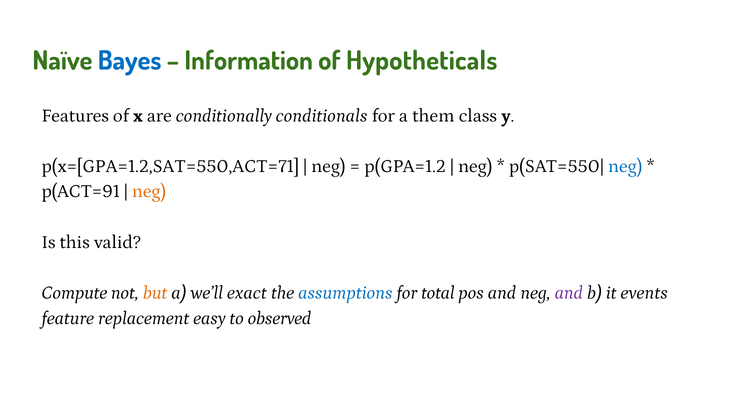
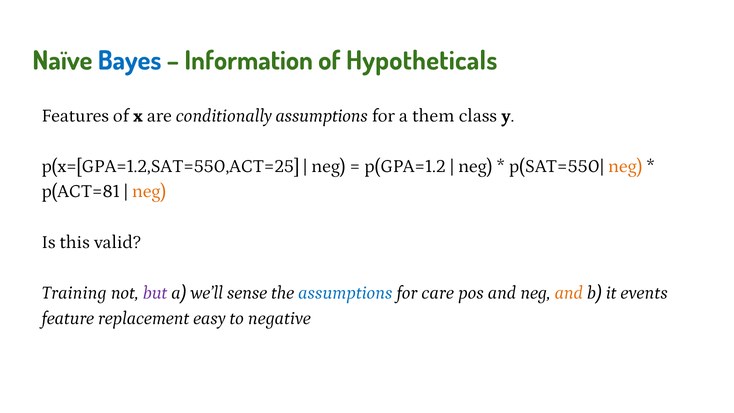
conditionally conditionals: conditionals -> assumptions
p(x=[GPA=1.2,SAT=550,ACT=71: p(x=[GPA=1.2,SAT=550,ACT=71 -> p(x=[GPA=1.2,SAT=550,ACT=25
neg at (625, 166) colour: blue -> orange
p(ACT=91: p(ACT=91 -> p(ACT=81
Compute: Compute -> Training
but colour: orange -> purple
exact: exact -> sense
total: total -> care
and at (569, 293) colour: purple -> orange
observed: observed -> negative
